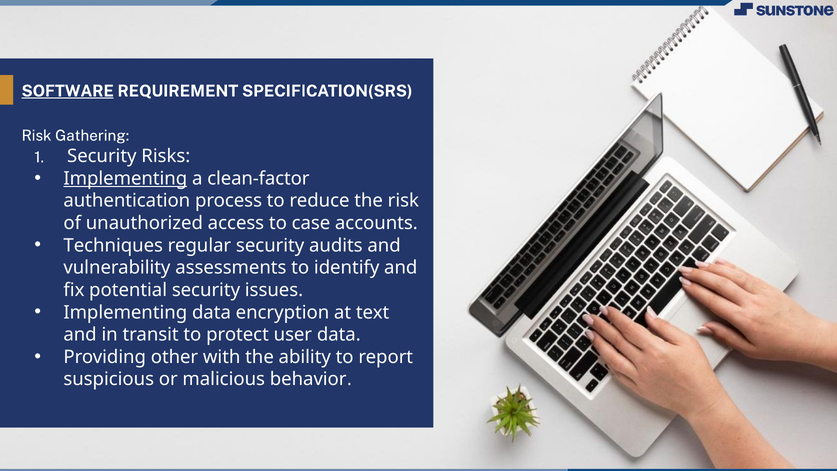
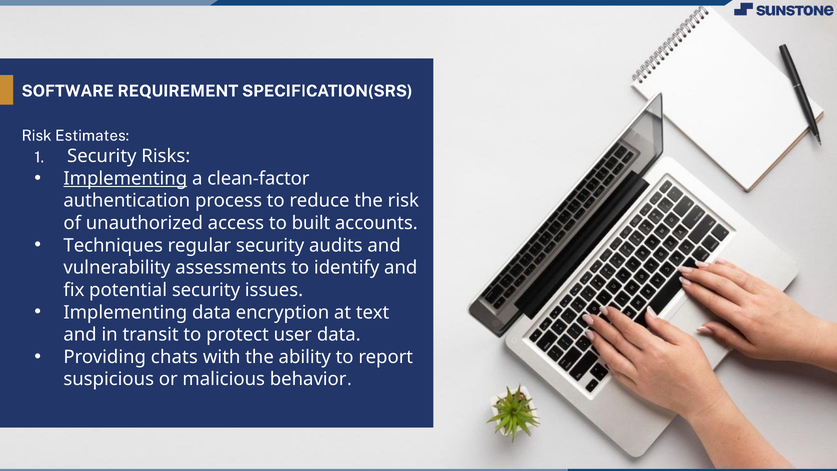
SOFTWARE underline: present -> none
Gathering: Gathering -> Estimates
case: case -> built
other: other -> chats
